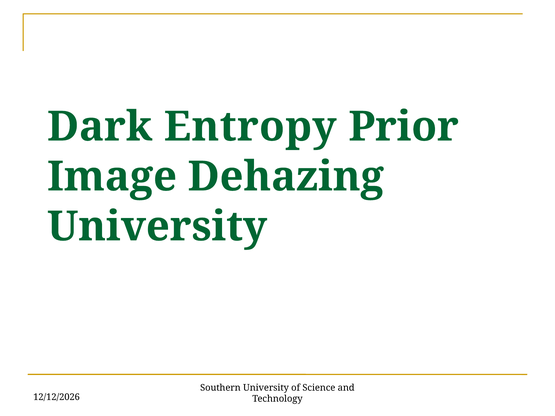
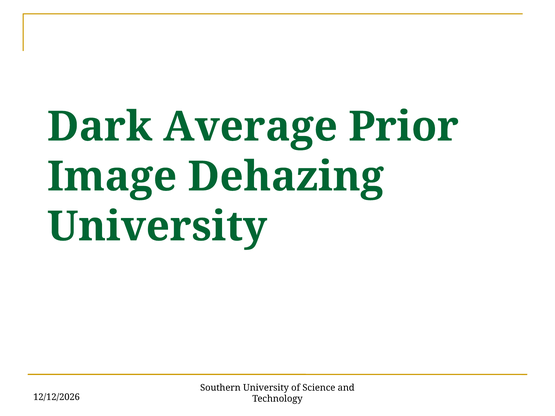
Entropy: Entropy -> Average
